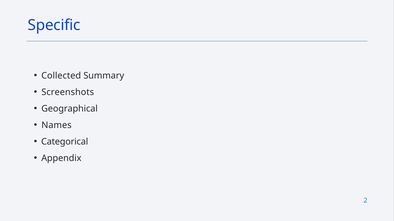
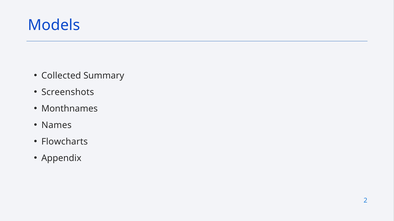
Specific: Specific -> Models
Geographical: Geographical -> Monthnames
Categorical: Categorical -> Flowcharts
